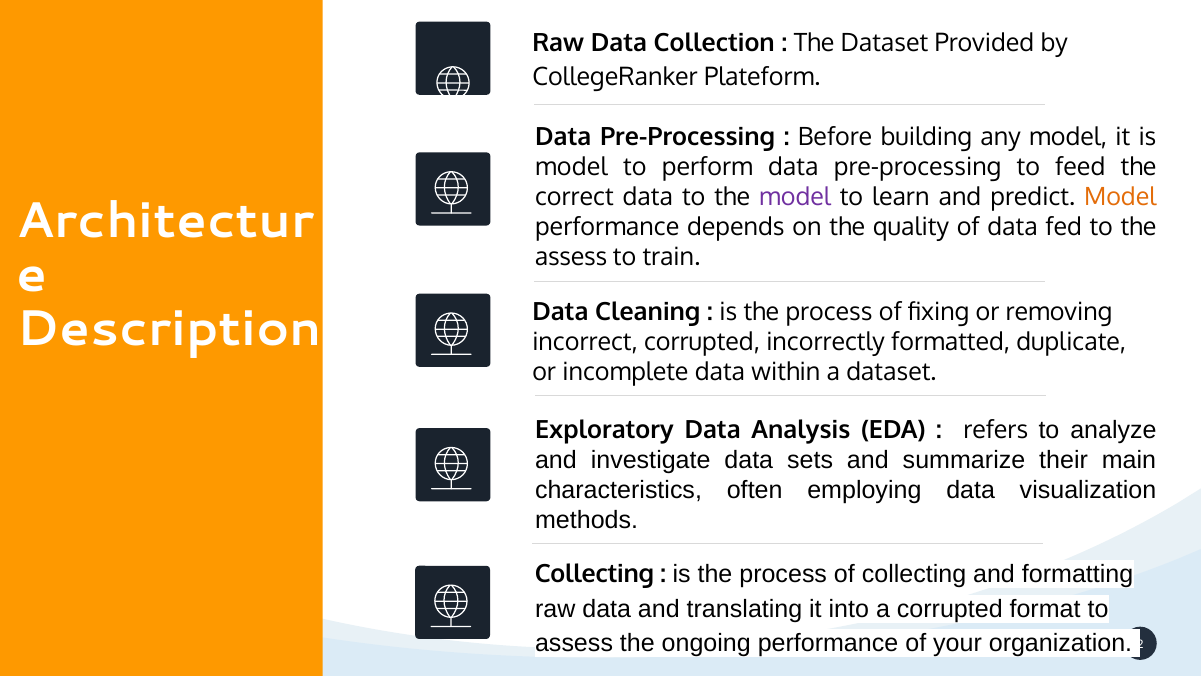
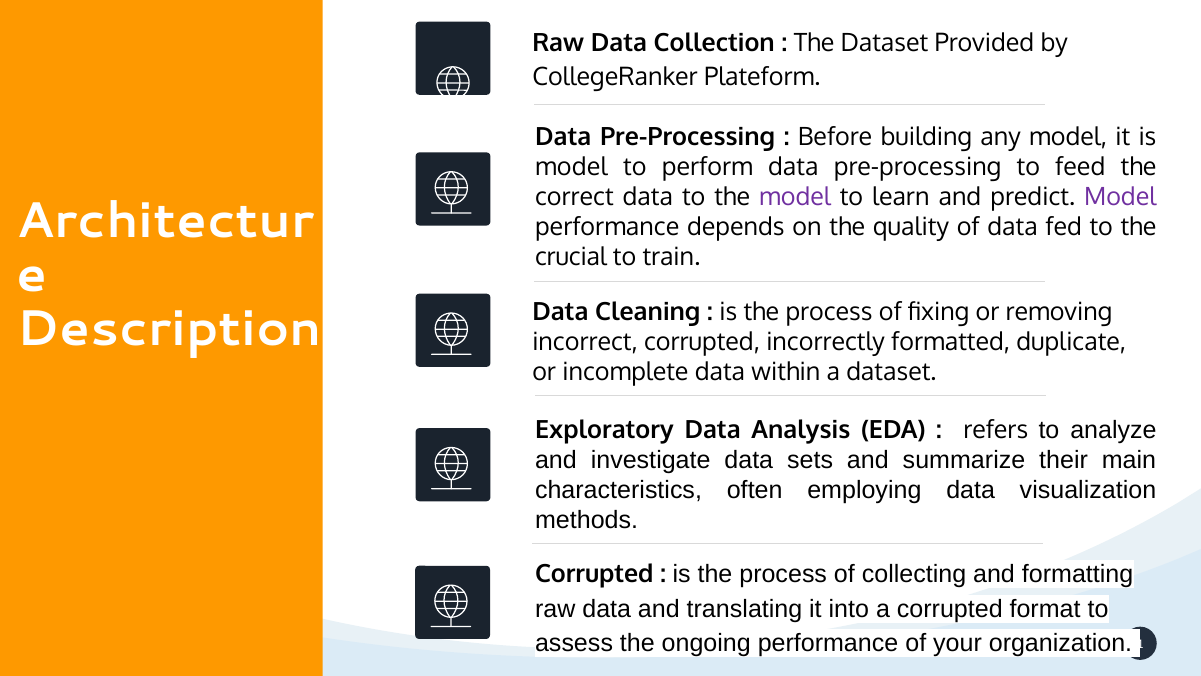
Model at (1120, 197) colour: orange -> purple
assess at (571, 257): assess -> crucial
Collecting at (594, 574): Collecting -> Corrupted
2: 2 -> 1
